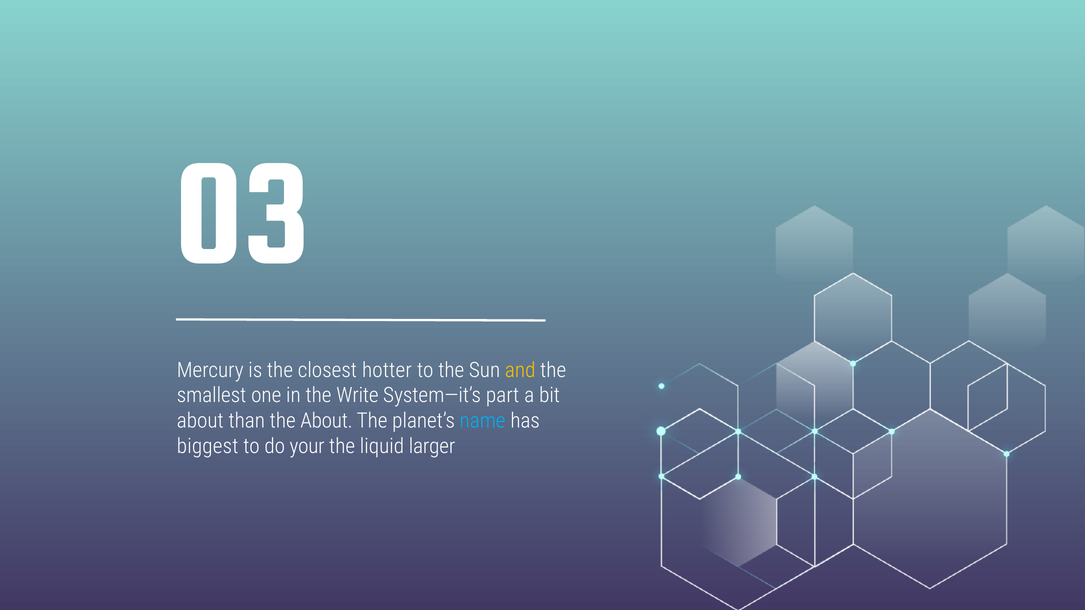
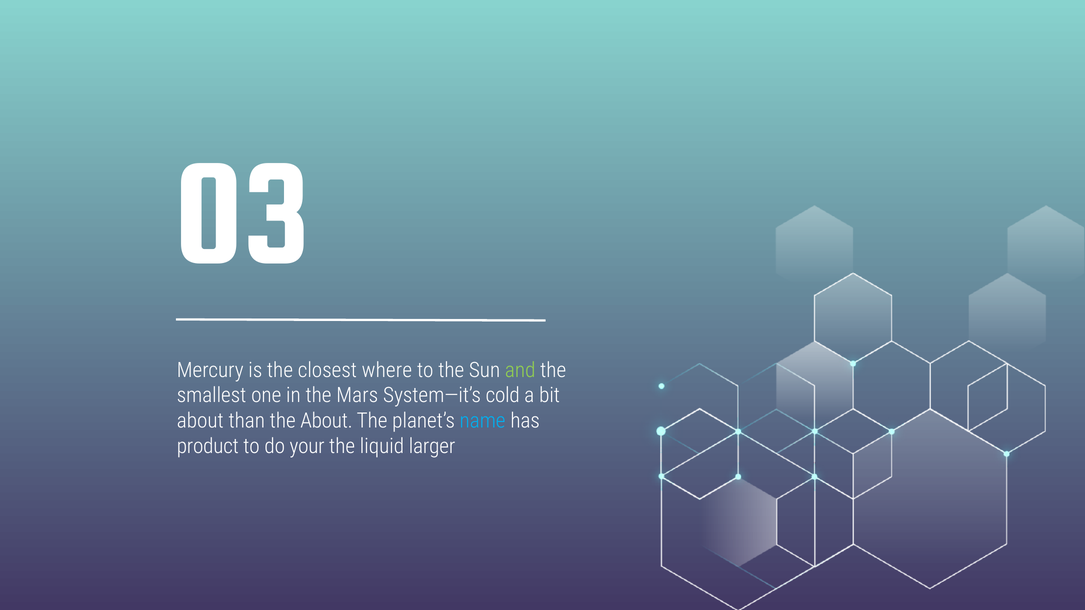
hotter: hotter -> where
and colour: yellow -> light green
Write: Write -> Mars
part: part -> cold
biggest: biggest -> product
